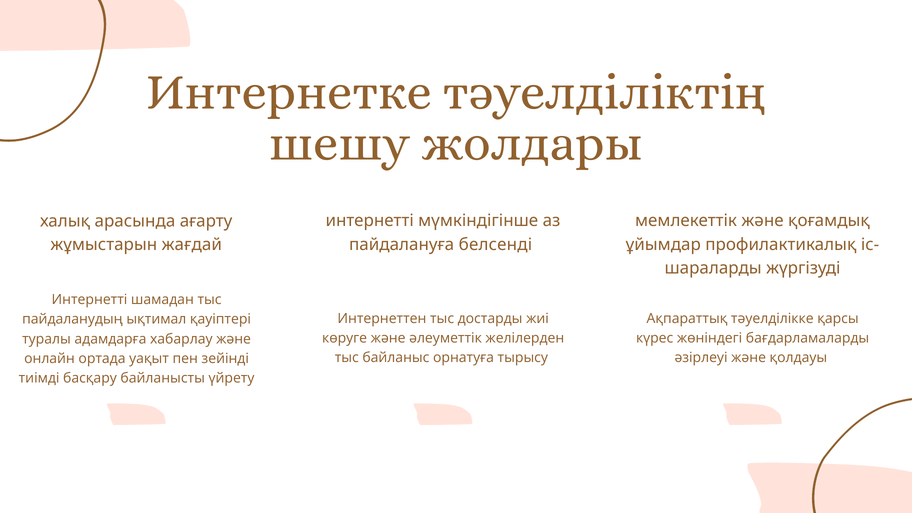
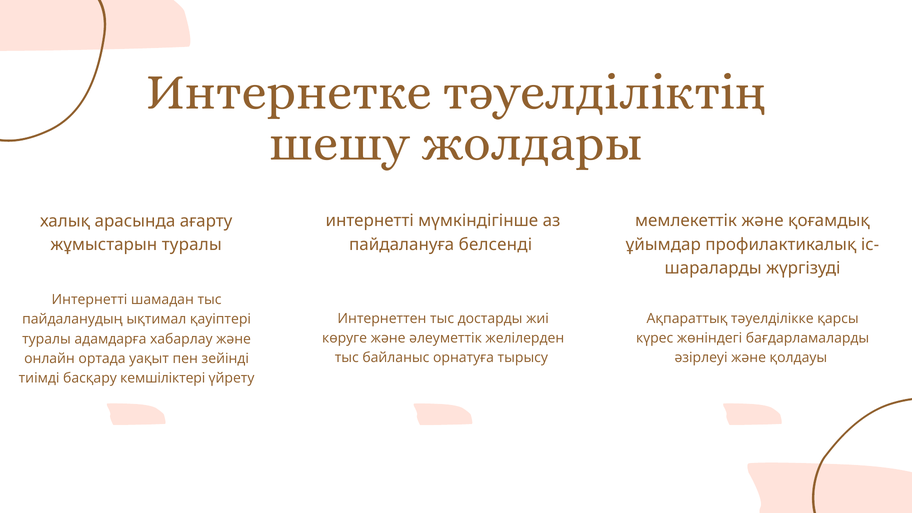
жұмыстарын жағдай: жағдай -> туралы
байланысты: байланысты -> кемшіліктері
